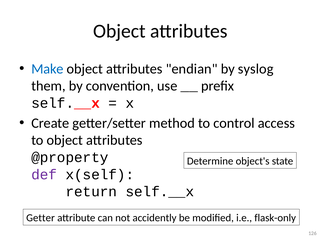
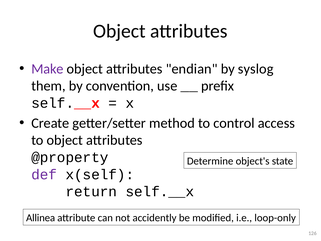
Make colour: blue -> purple
Getter: Getter -> Allinea
flask-only: flask-only -> loop-only
